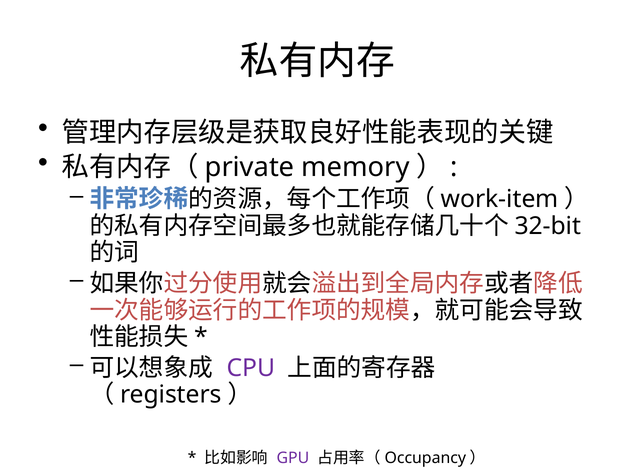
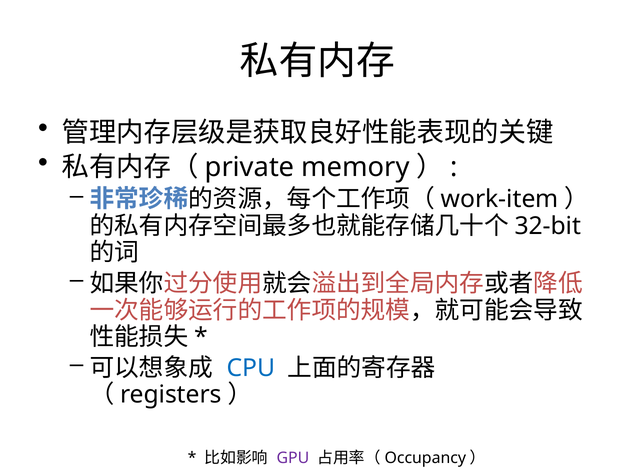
CPU colour: purple -> blue
